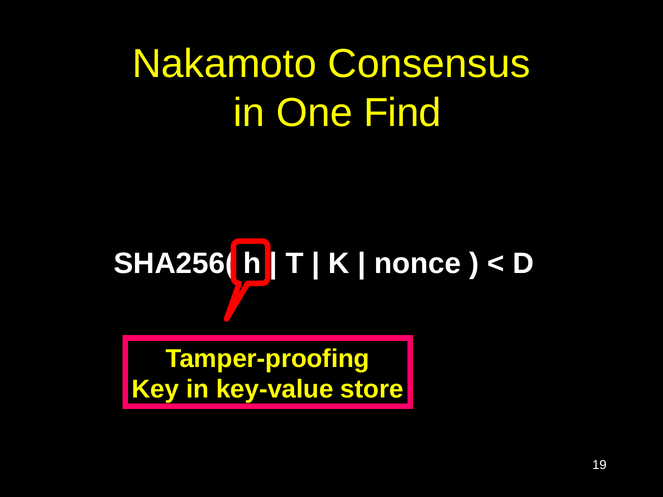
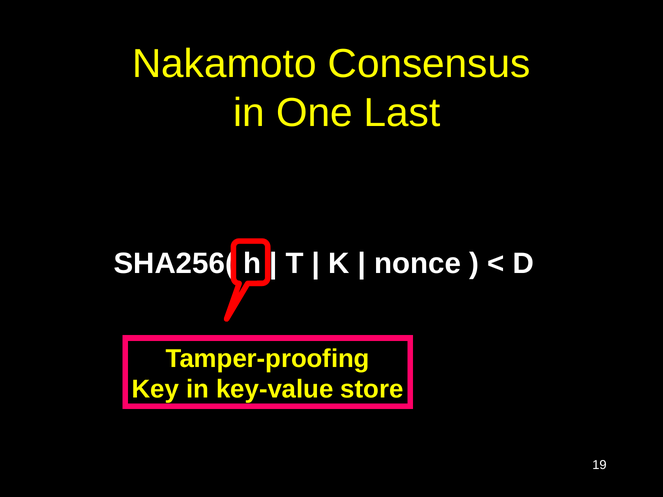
Find: Find -> Last
